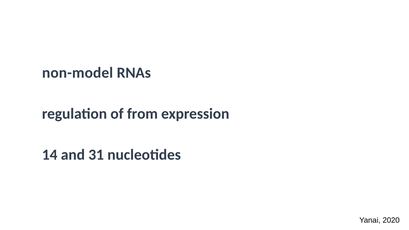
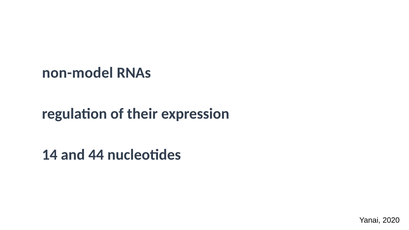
from: from -> their
31: 31 -> 44
